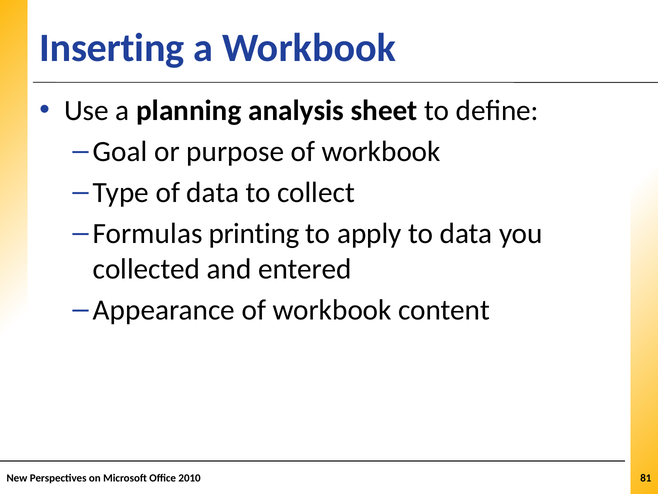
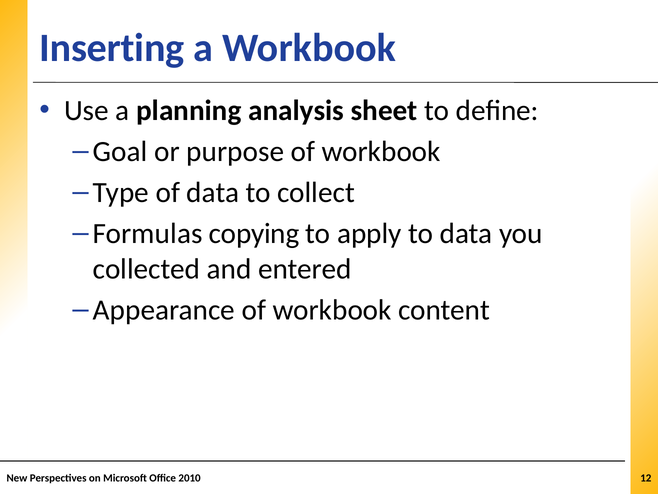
printing: printing -> copying
81: 81 -> 12
